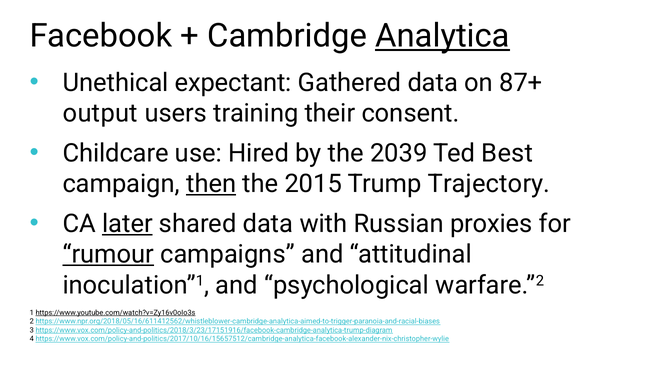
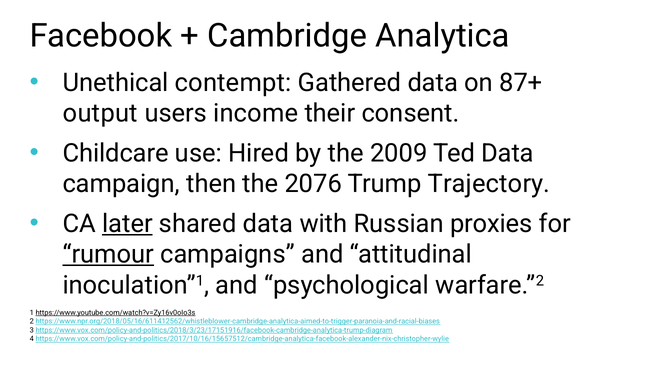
Analytica underline: present -> none
expectant: expectant -> contempt
training: training -> income
2039: 2039 -> 2009
Ted Best: Best -> Data
then underline: present -> none
2015: 2015 -> 2076
